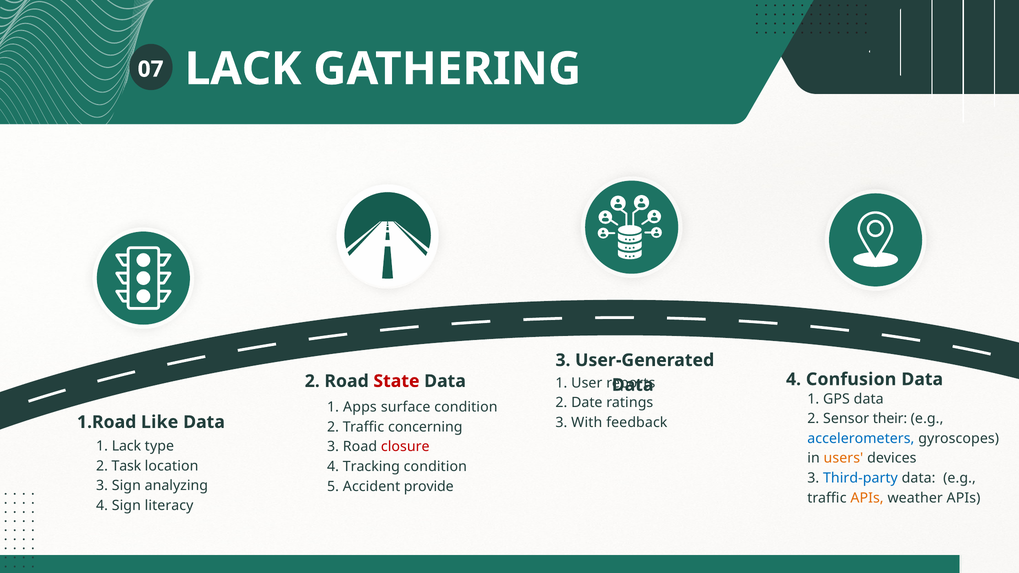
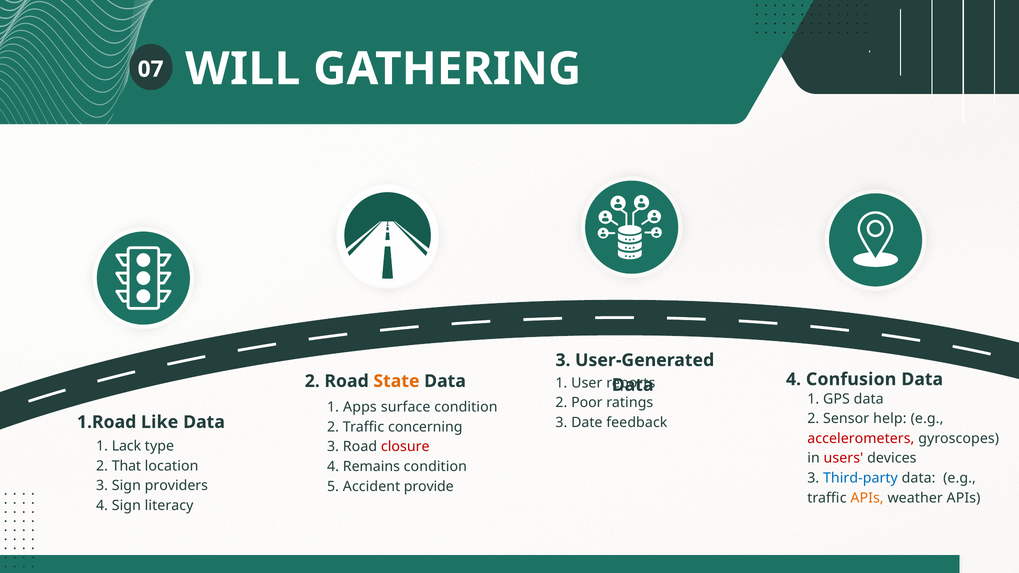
LACK at (243, 69): LACK -> WILL
State colour: red -> orange
Date: Date -> Poor
their: their -> help
With: With -> Date
accelerometers colour: blue -> red
users colour: orange -> red
Task: Task -> That
Tracking: Tracking -> Remains
analyzing: analyzing -> providers
